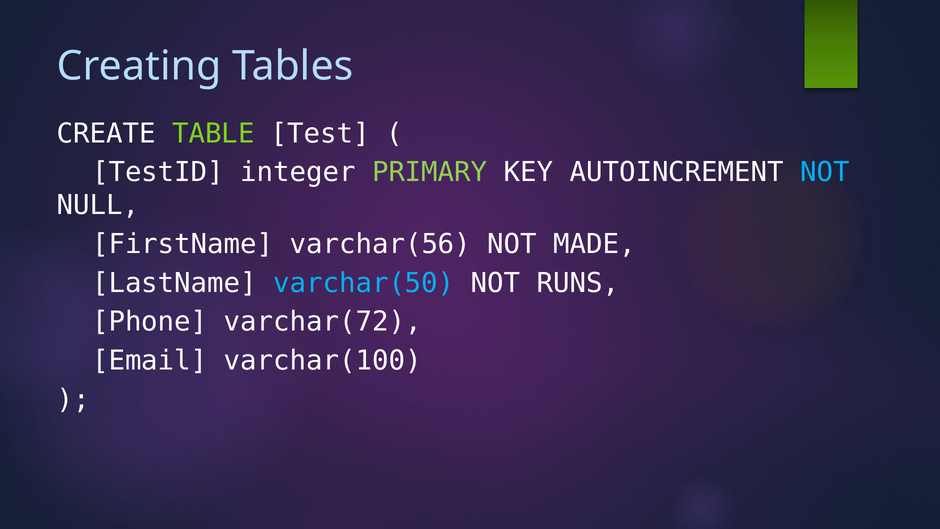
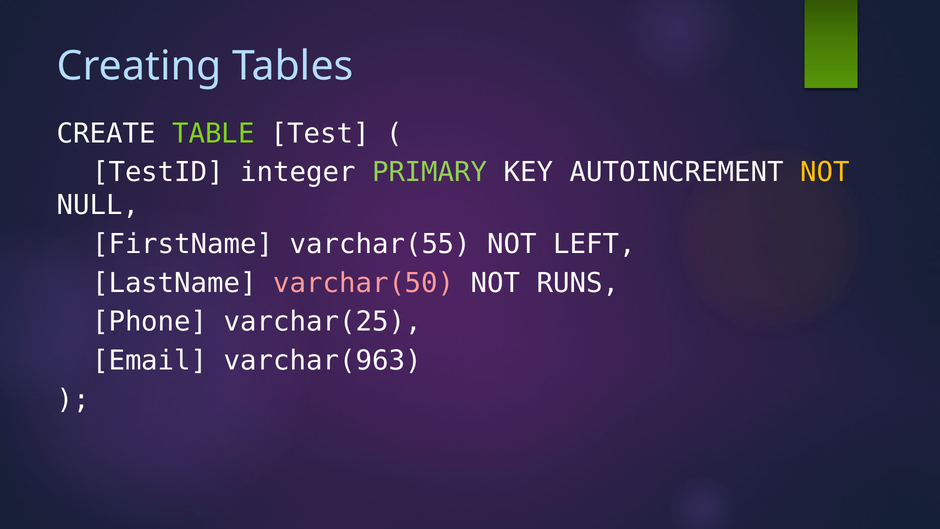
NOT at (825, 172) colour: light blue -> yellow
varchar(56: varchar(56 -> varchar(55
MADE: MADE -> LEFT
varchar(50 colour: light blue -> pink
varchar(72: varchar(72 -> varchar(25
varchar(100: varchar(100 -> varchar(963
